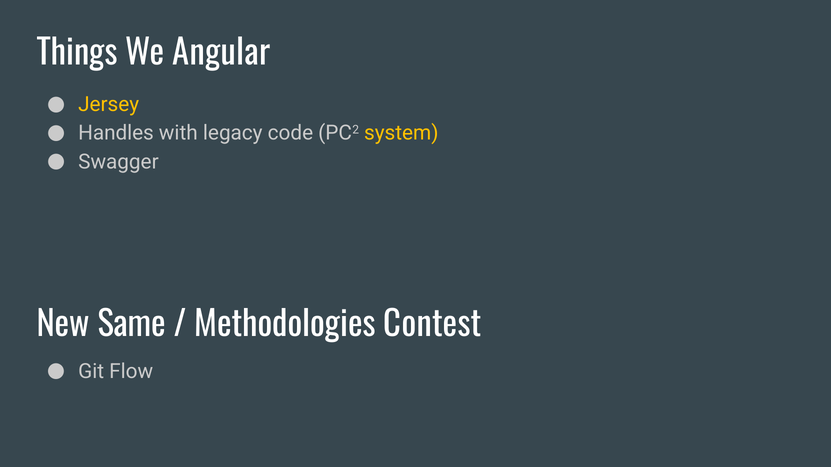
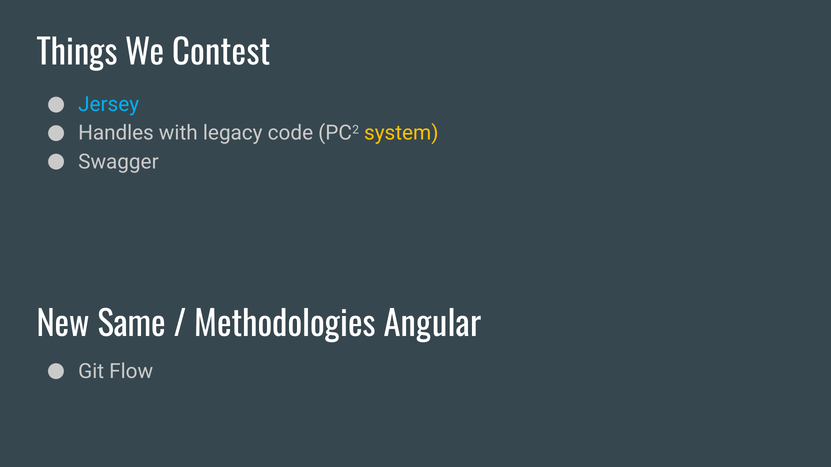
Angular: Angular -> Contest
Jersey colour: yellow -> light blue
Contest: Contest -> Angular
